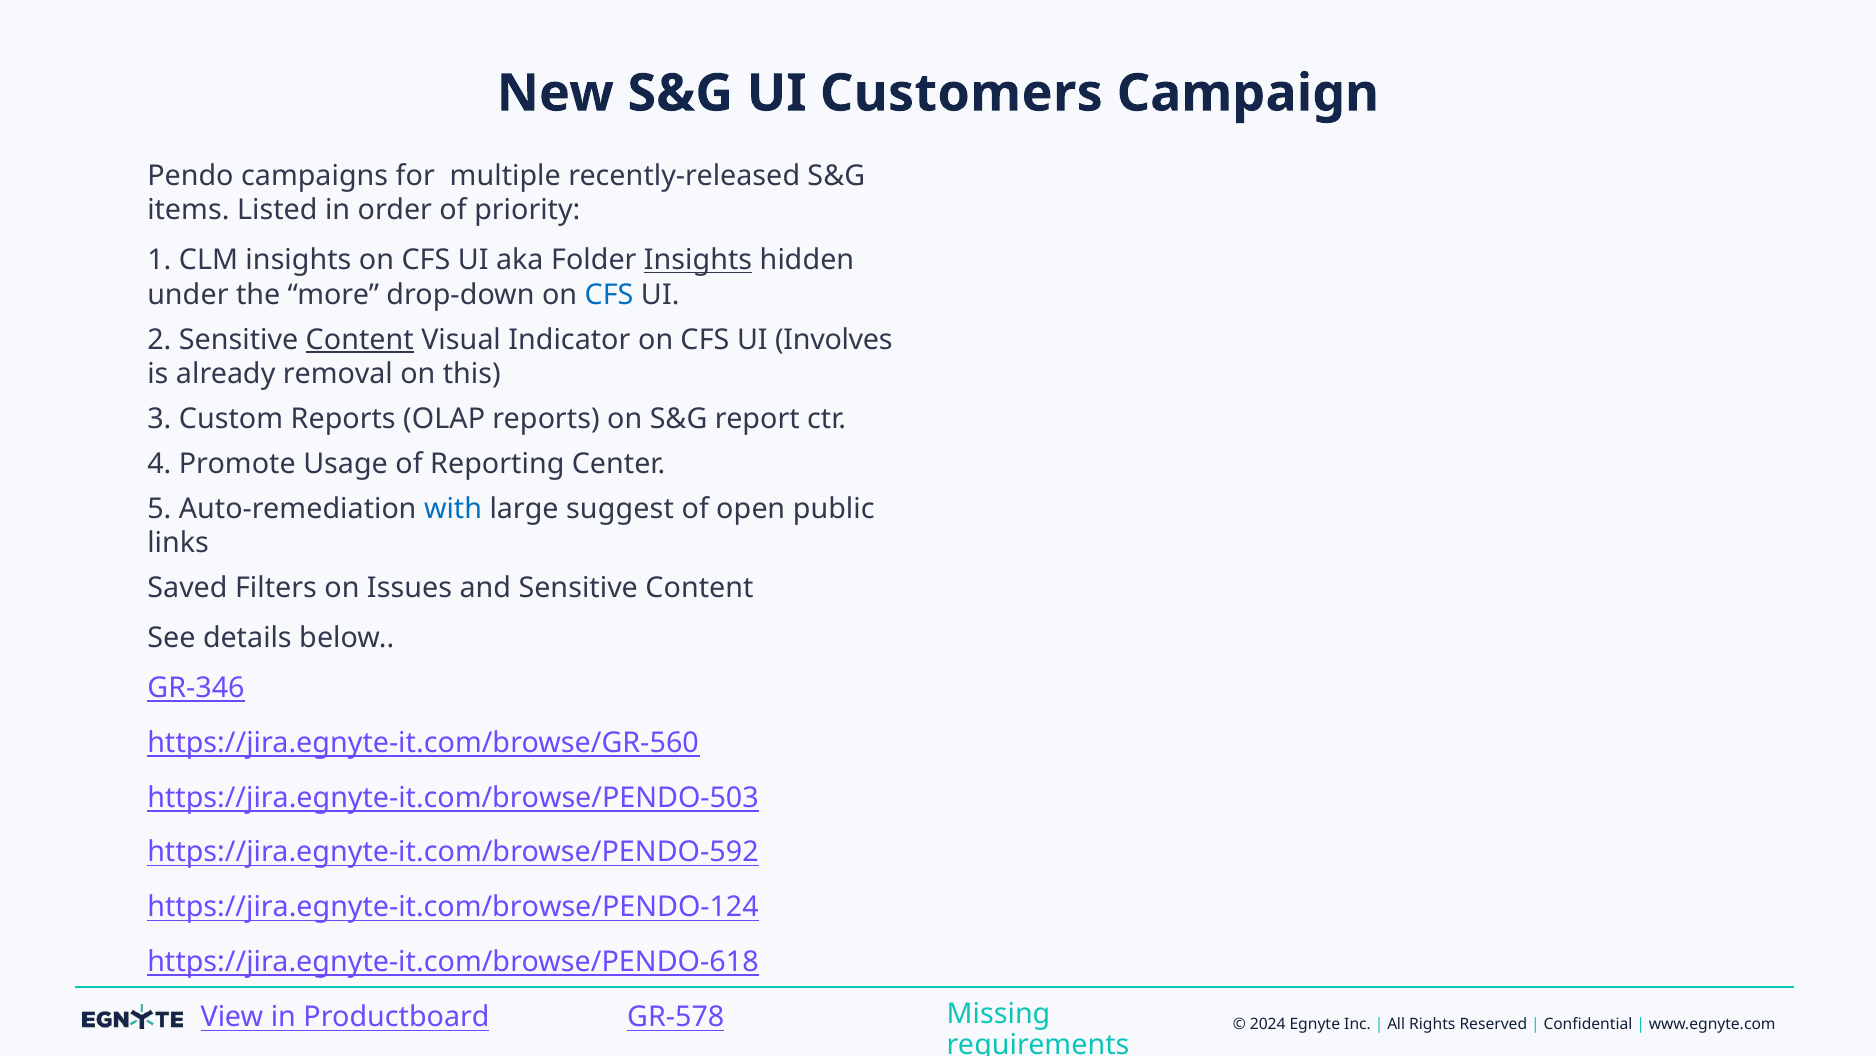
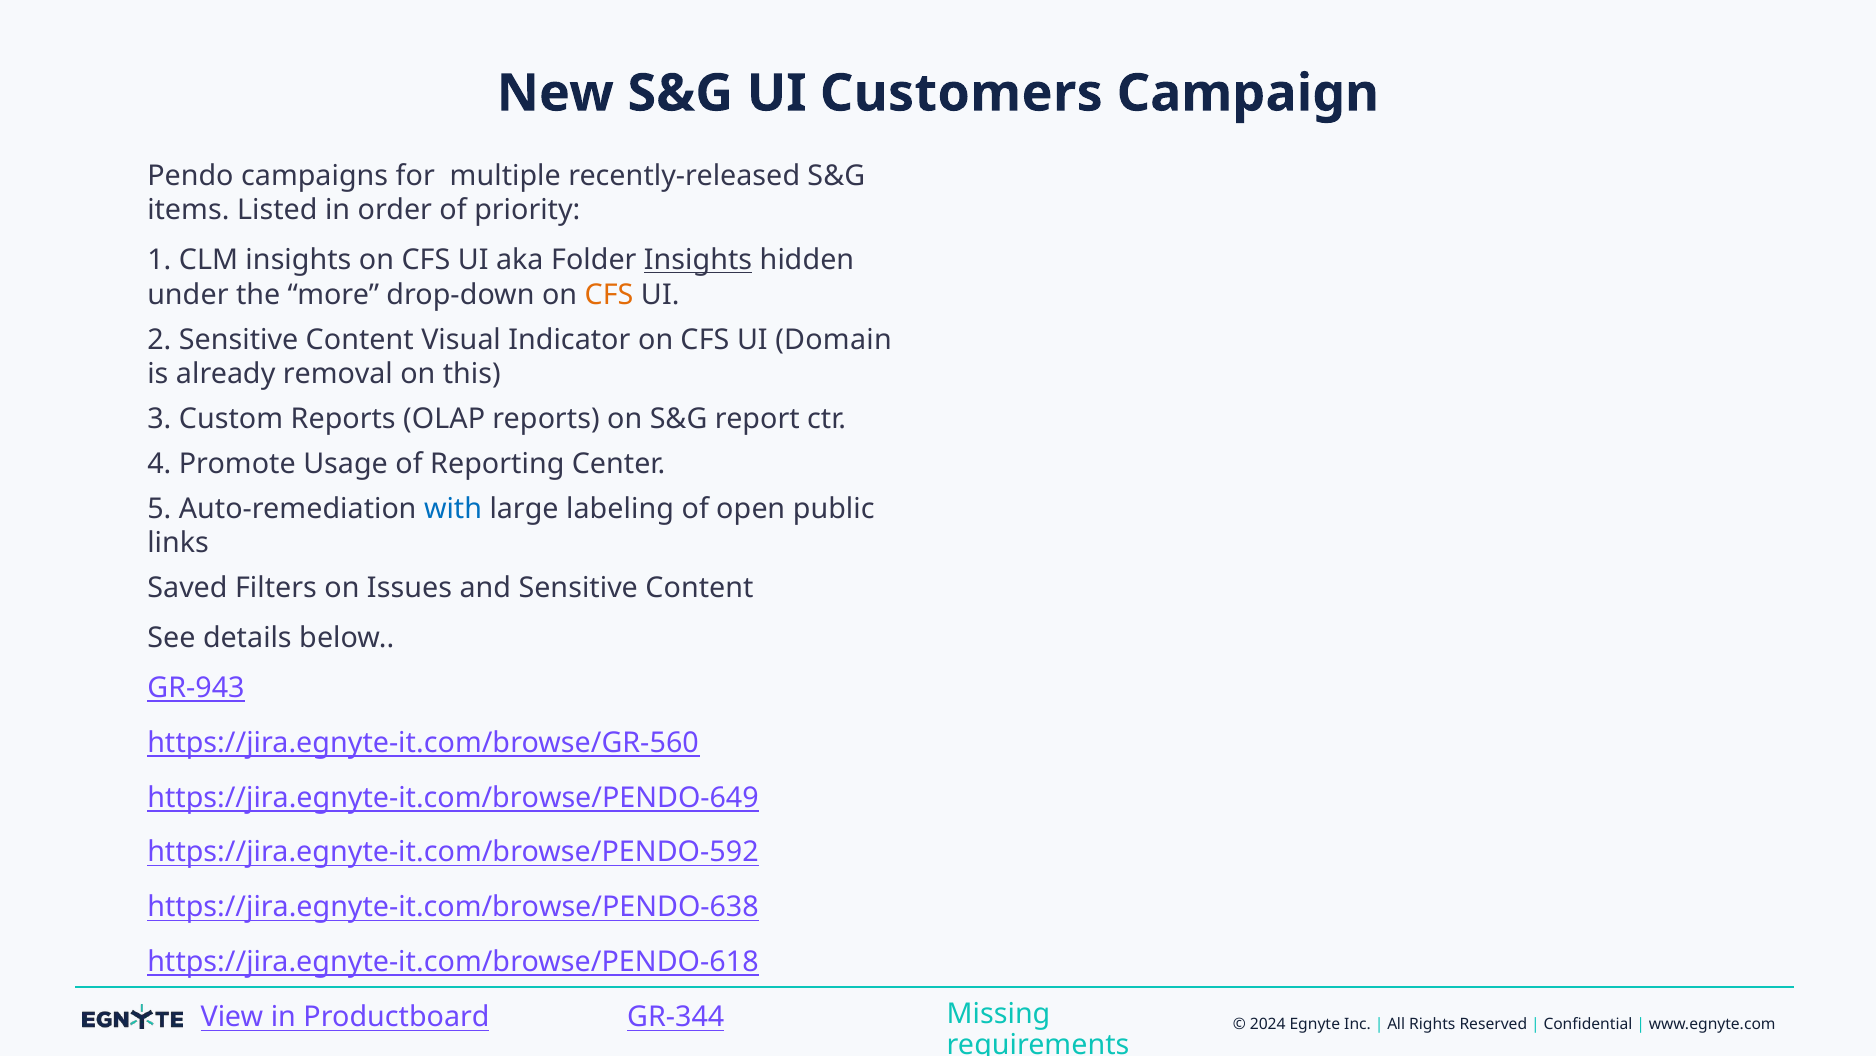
CFS at (609, 295) colour: blue -> orange
Content at (360, 339) underline: present -> none
Involves: Involves -> Domain
suggest: suggest -> labeling
GR-346: GR-346 -> GR-943
https://jira.egnyte-it.com/browse/PENDO-503: https://jira.egnyte-it.com/browse/PENDO-503 -> https://jira.egnyte-it.com/browse/PENDO-649
https://jira.egnyte-it.com/browse/PENDO-124: https://jira.egnyte-it.com/browse/PENDO-124 -> https://jira.egnyte-it.com/browse/PENDO-638
GR-578: GR-578 -> GR-344
